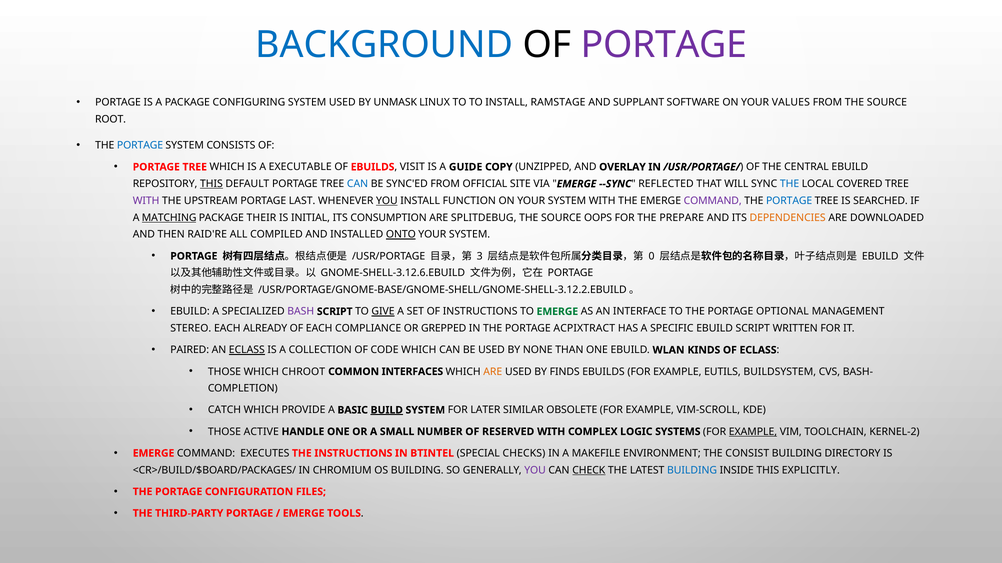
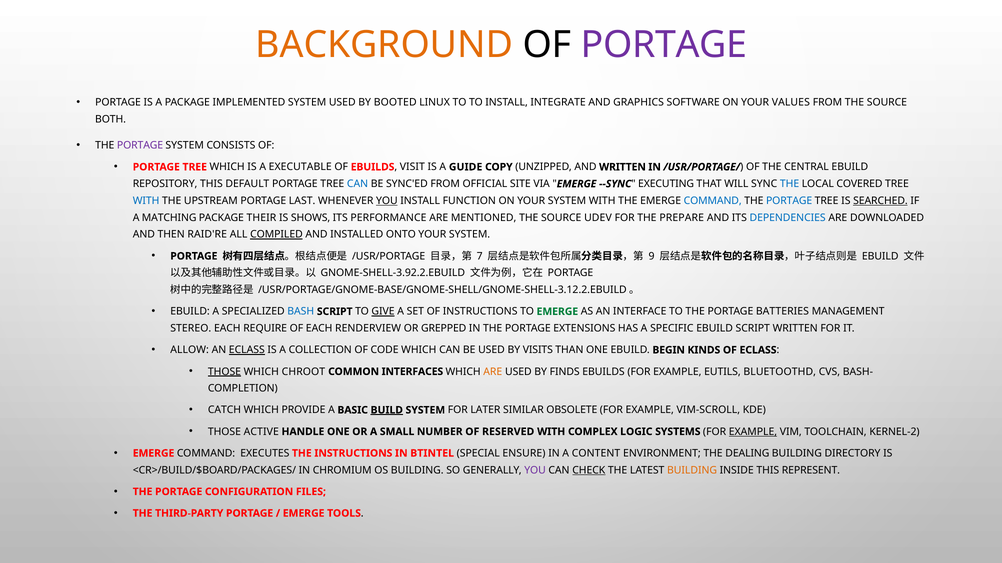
BACKGROUND colour: blue -> orange
CONFIGURING: CONFIGURING -> IMPLEMENTED
UNMASK: UNMASK -> BOOTED
RAMSTAGE: RAMSTAGE -> INTEGRATE
SUPPLANT: SUPPLANT -> GRAPHICS
ROOT: ROOT -> BOTH
PORTAGE at (140, 146) colour: blue -> purple
AND OVERLAY: OVERLAY -> WRITTEN
THIS at (211, 184) underline: present -> none
REFLECTED: REFLECTED -> EXECUTING
WITH at (146, 201) colour: purple -> blue
COMMAND at (713, 201) colour: purple -> blue
SEARCHED underline: none -> present
MATCHING underline: present -> none
INITIAL: INITIAL -> SHOWS
CONSUMPTION: CONSUMPTION -> PERFORMANCE
SPLITDEBUG: SPLITDEBUG -> MENTIONED
OOPS: OOPS -> UDEV
DEPENDENCIES colour: orange -> blue
COMPILED underline: none -> present
ONTO underline: present -> none
3: 3 -> 7
0: 0 -> 9
GNOME-SHELL-3.12.6.EBUILD: GNOME-SHELL-3.12.6.EBUILD -> GNOME-SHELL-3.92.2.EBUILD
BASH colour: purple -> blue
OPTIONAL: OPTIONAL -> BATTERIES
ALREADY: ALREADY -> REQUIRE
COMPLIANCE: COMPLIANCE -> RENDERVIEW
ACPIXTRACT: ACPIXTRACT -> EXTENSIONS
PAIRED: PAIRED -> ALLOW
NONE: NONE -> VISITS
WLAN: WLAN -> BEGIN
THOSE at (224, 372) underline: none -> present
BUILDSYSTEM: BUILDSYSTEM -> BLUETOOTHD
CHECKS: CHECKS -> ENSURE
MAKEFILE: MAKEFILE -> CONTENT
CONSIST: CONSIST -> DEALING
BUILDING at (692, 471) colour: blue -> orange
EXPLICITLY: EXPLICITLY -> REPRESENT
